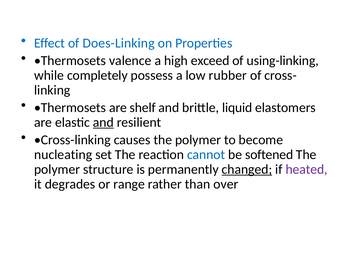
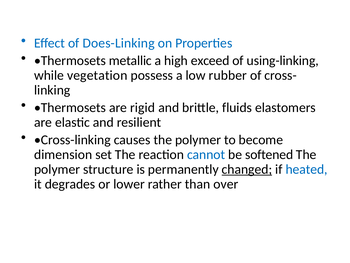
valence: valence -> metallic
completely: completely -> vegetation
shelf: shelf -> rigid
liquid: liquid -> fluids
and at (103, 122) underline: present -> none
nucleating: nucleating -> dimension
heated colour: purple -> blue
range: range -> lower
